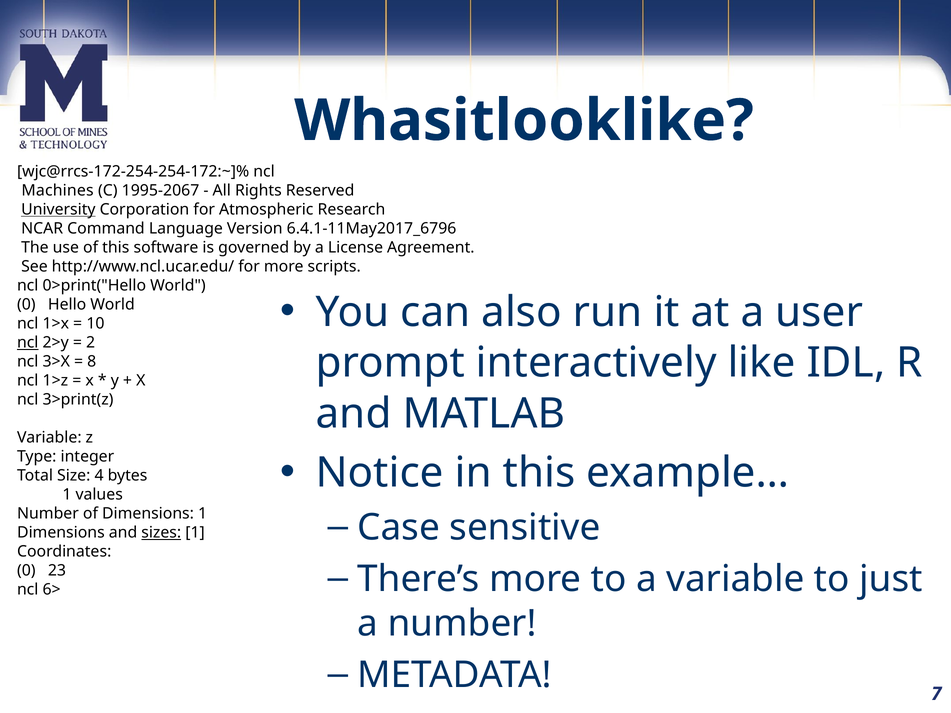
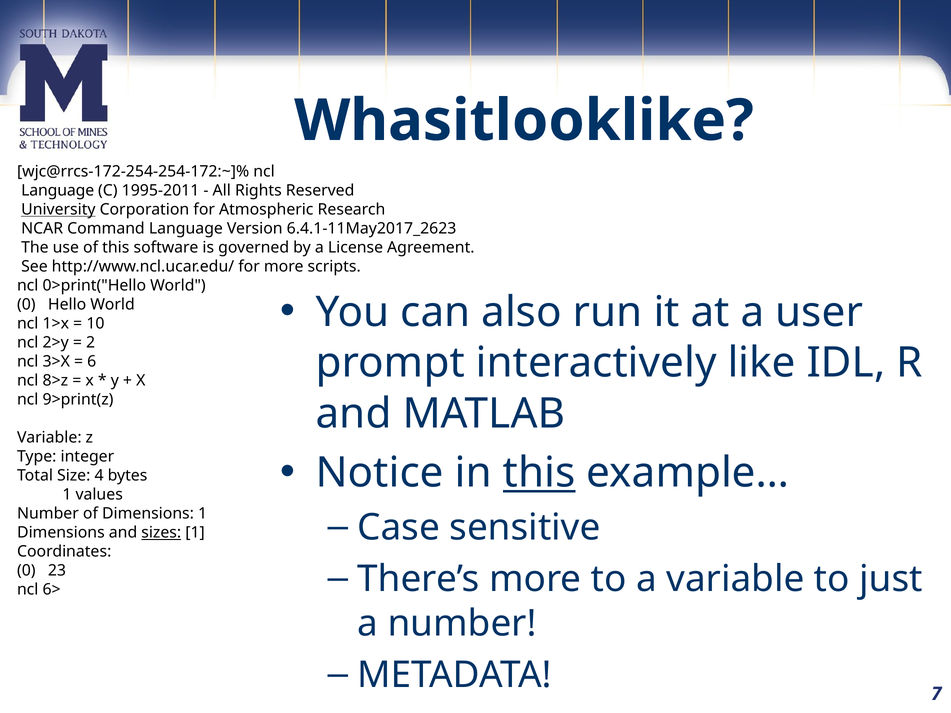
Machines at (58, 191): Machines -> Language
1995-2067: 1995-2067 -> 1995-2011
6.4.1-11May2017_6796: 6.4.1-11May2017_6796 -> 6.4.1-11May2017_2623
ncl at (28, 343) underline: present -> none
8: 8 -> 6
1>z: 1>z -> 8>z
3>print(z: 3>print(z -> 9>print(z
this at (539, 473) underline: none -> present
